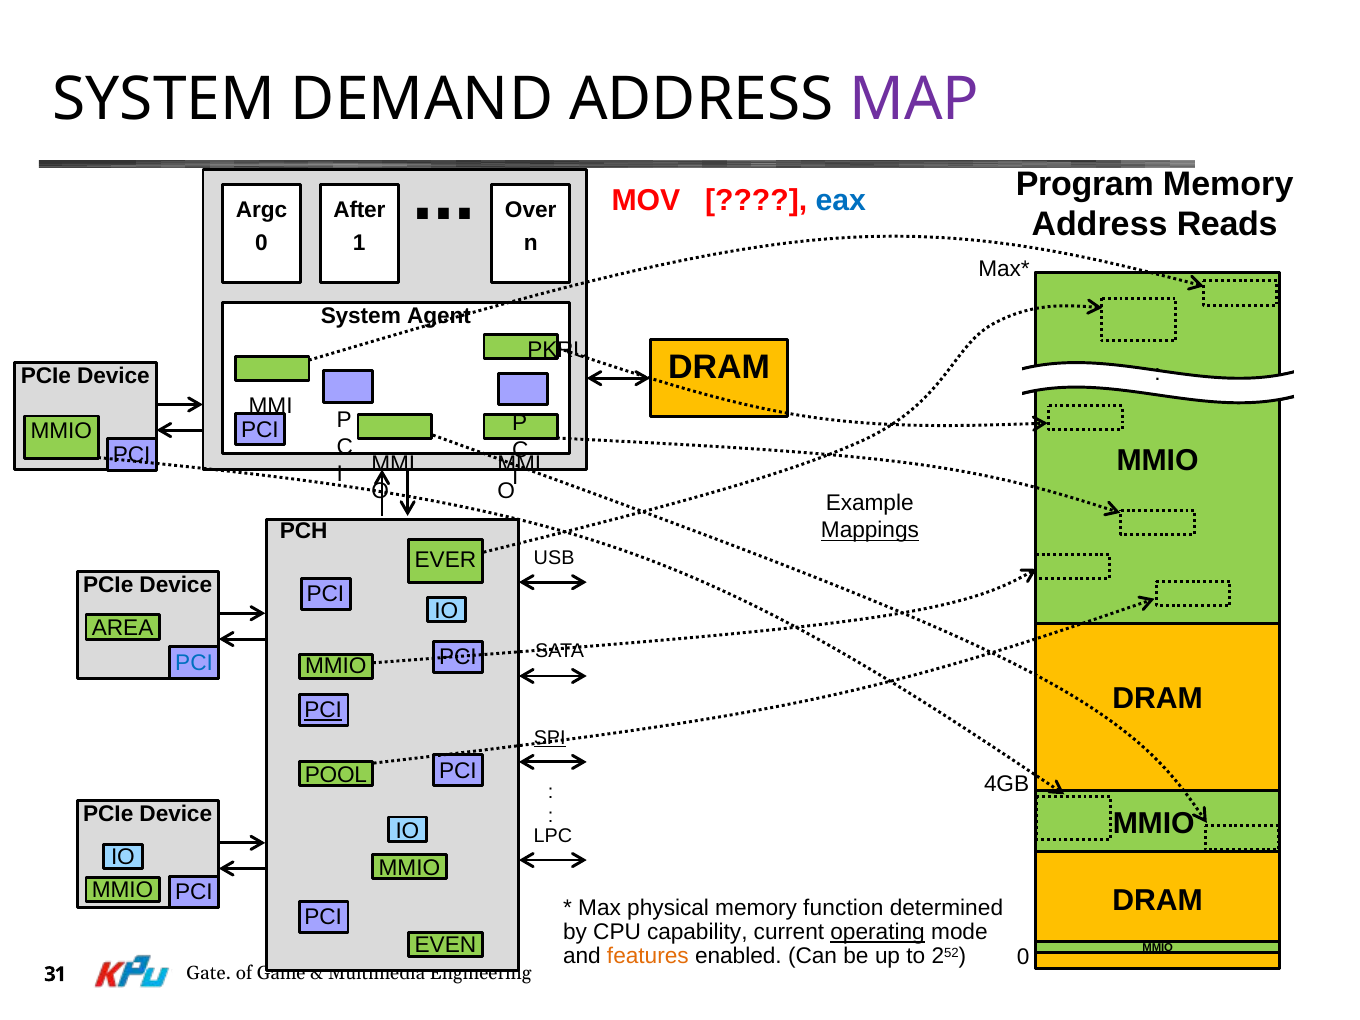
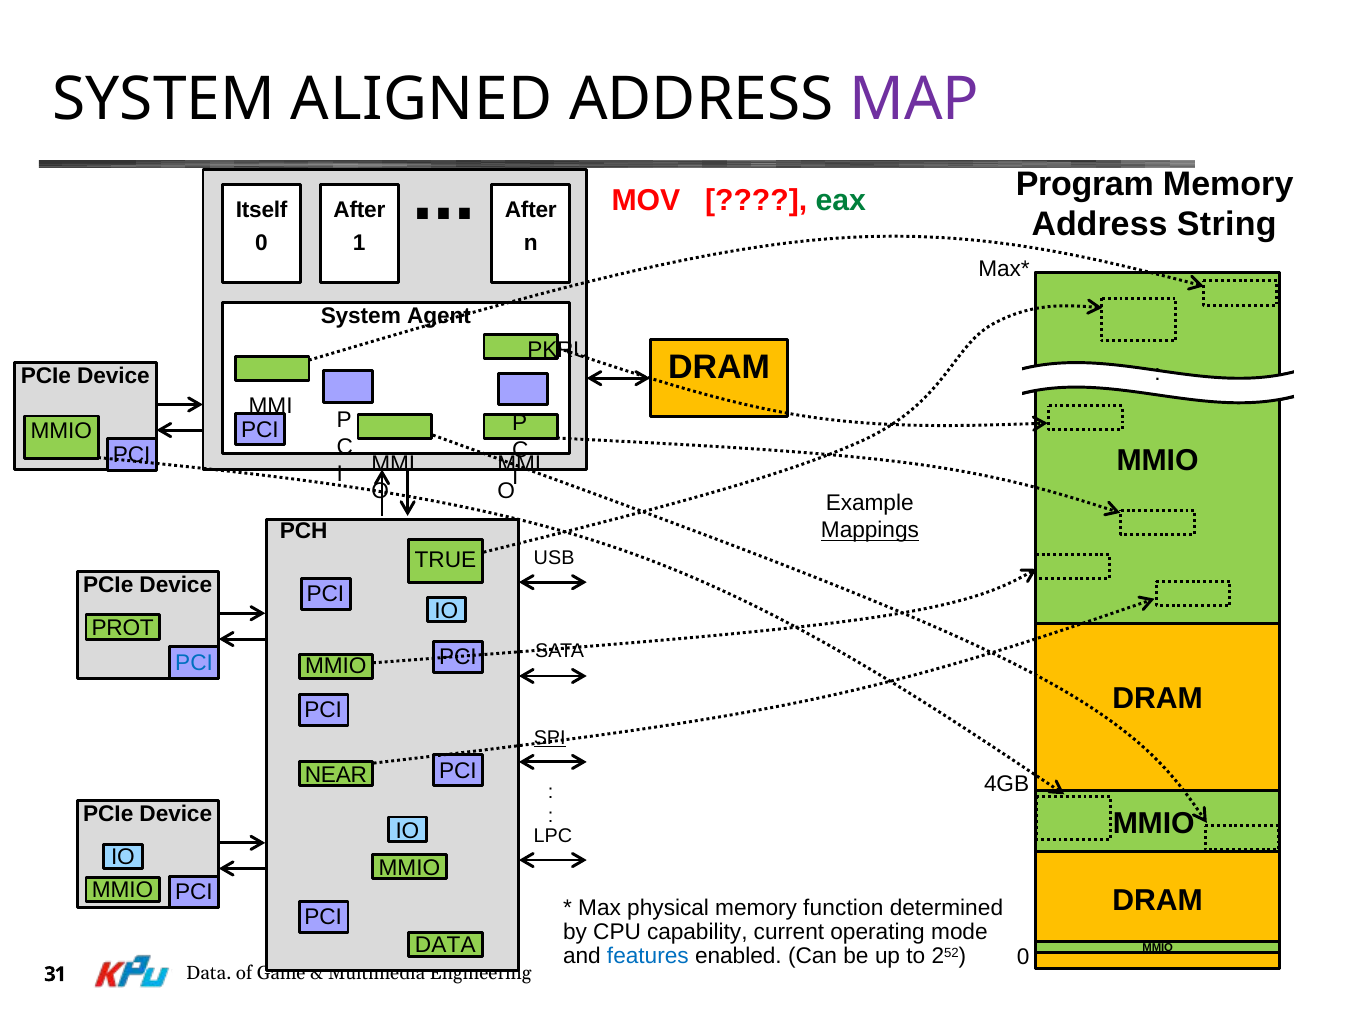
DEMAND: DEMAND -> ALIGNED
eax colour: blue -> green
Argc: Argc -> Itself
Over at (531, 210): Over -> After
Reads: Reads -> String
EVER: EVER -> TRUE
AREA: AREA -> PROT
PCI at (323, 710) underline: present -> none
POOL: POOL -> NEAR
operating underline: present -> none
EVEN at (445, 945): EVEN -> DATA
features colour: orange -> blue
Gate at (209, 973): Gate -> Data
